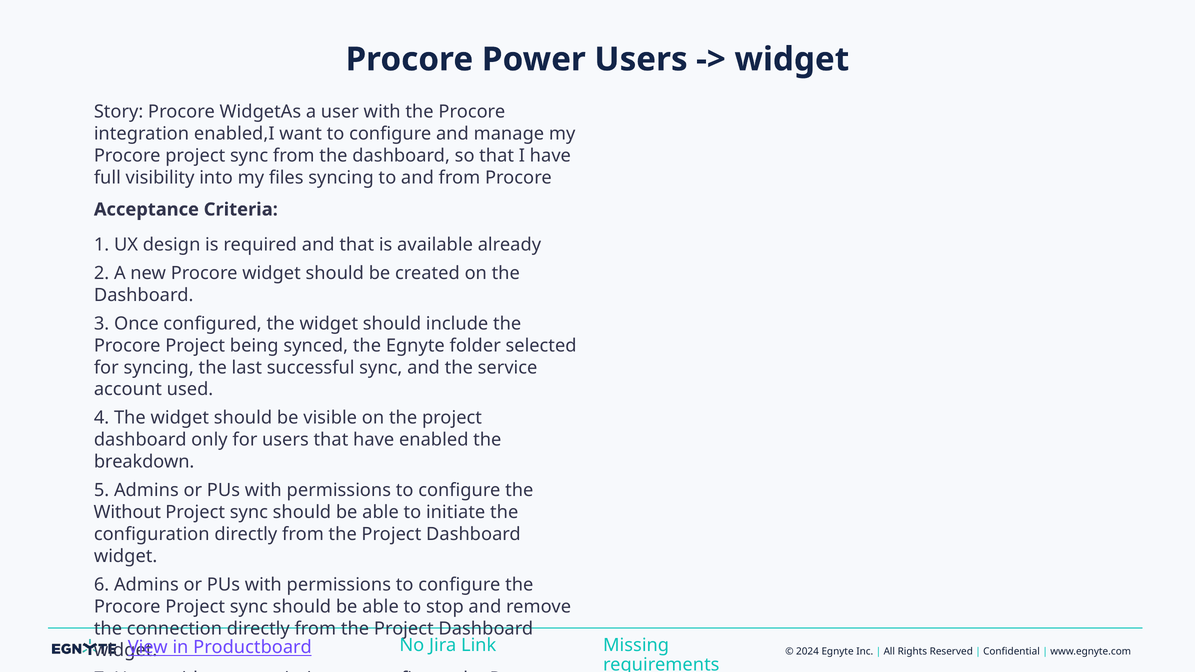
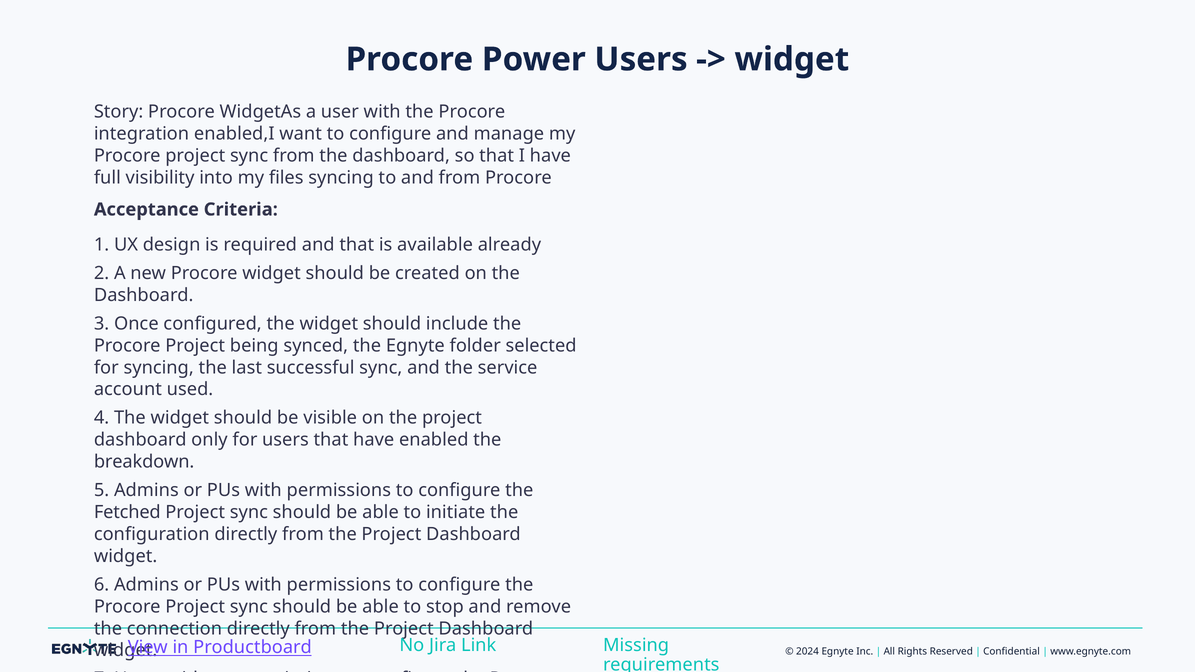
Without at (127, 512): Without -> Fetched
